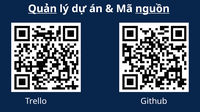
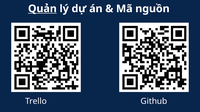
nguồn underline: present -> none
